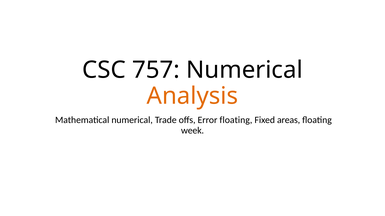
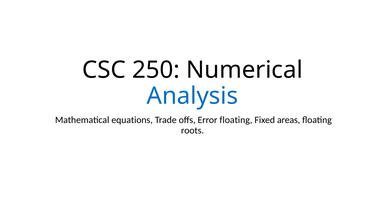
757: 757 -> 250
Analysis colour: orange -> blue
Mathematical numerical: numerical -> equations
week: week -> roots
